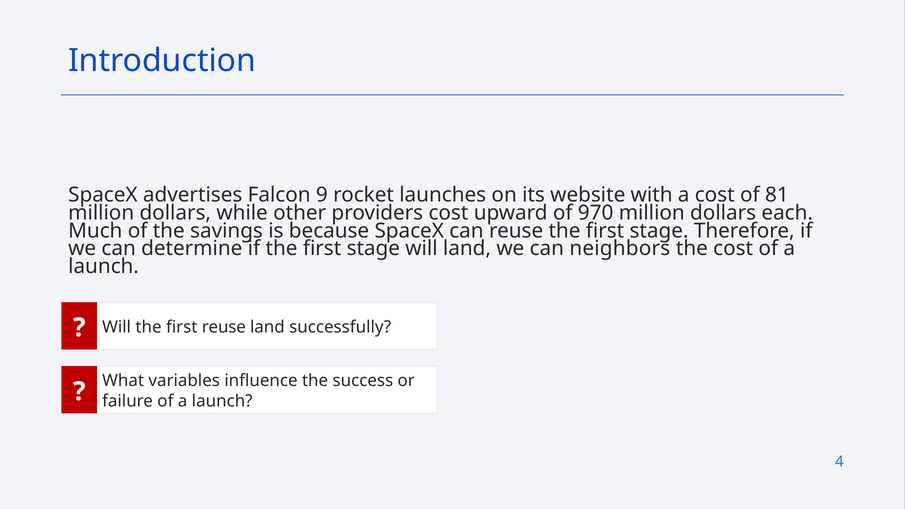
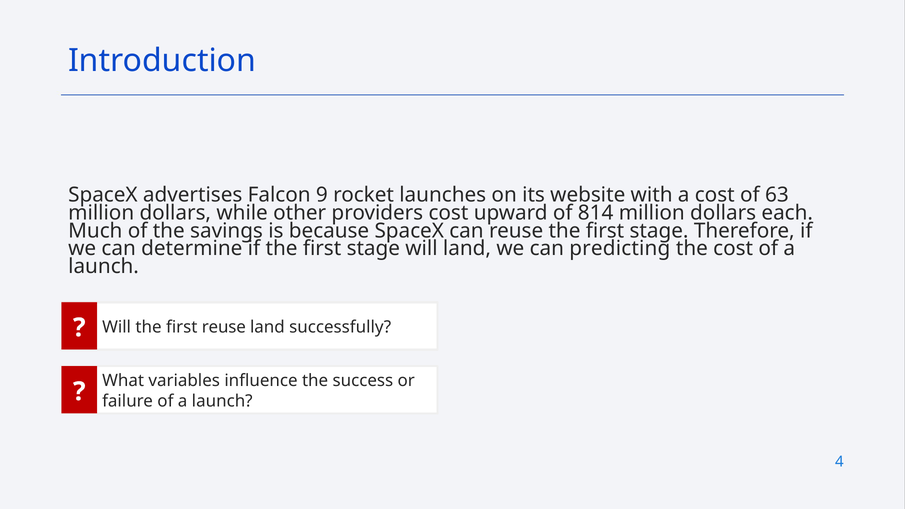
81: 81 -> 63
970: 970 -> 814
neighbors: neighbors -> predicting
